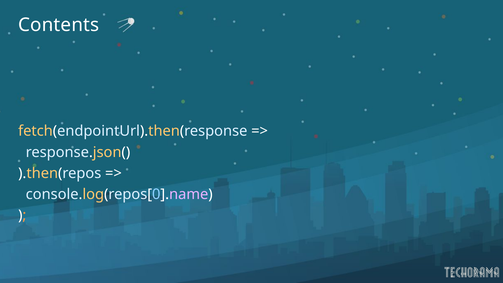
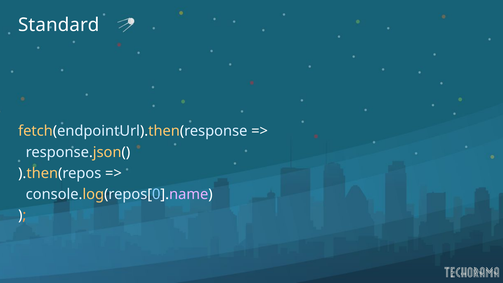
Contents: Contents -> Standard
